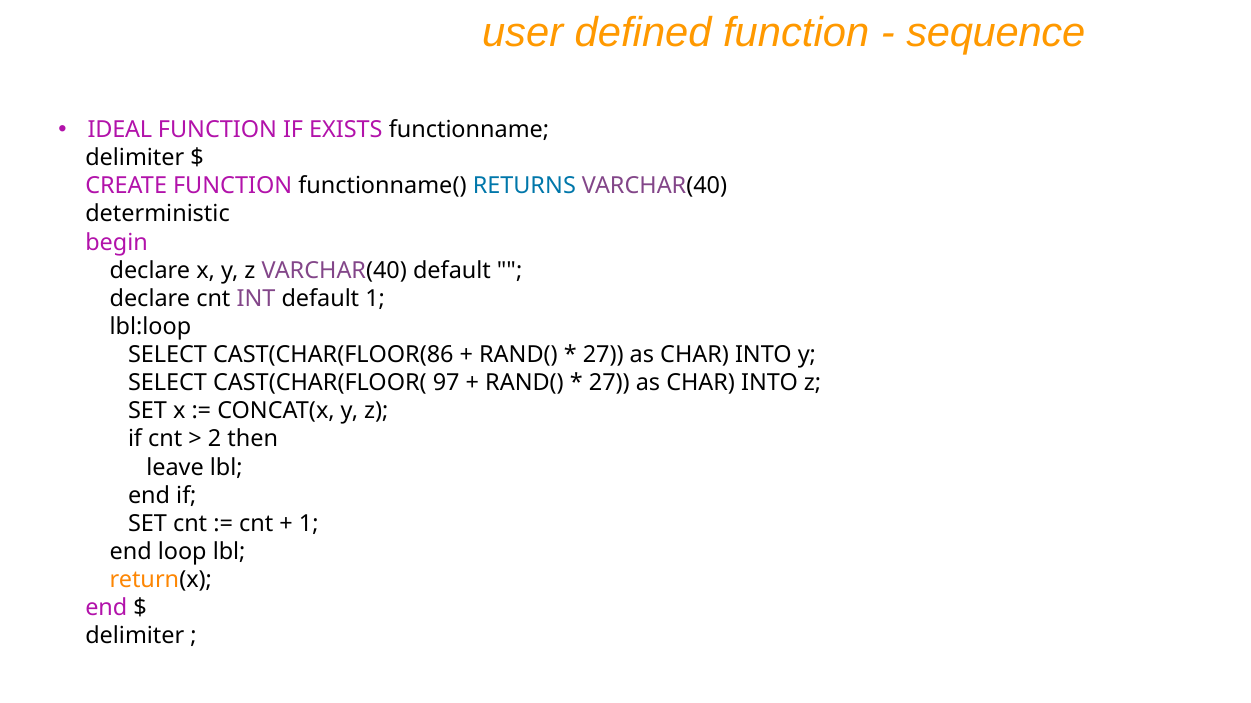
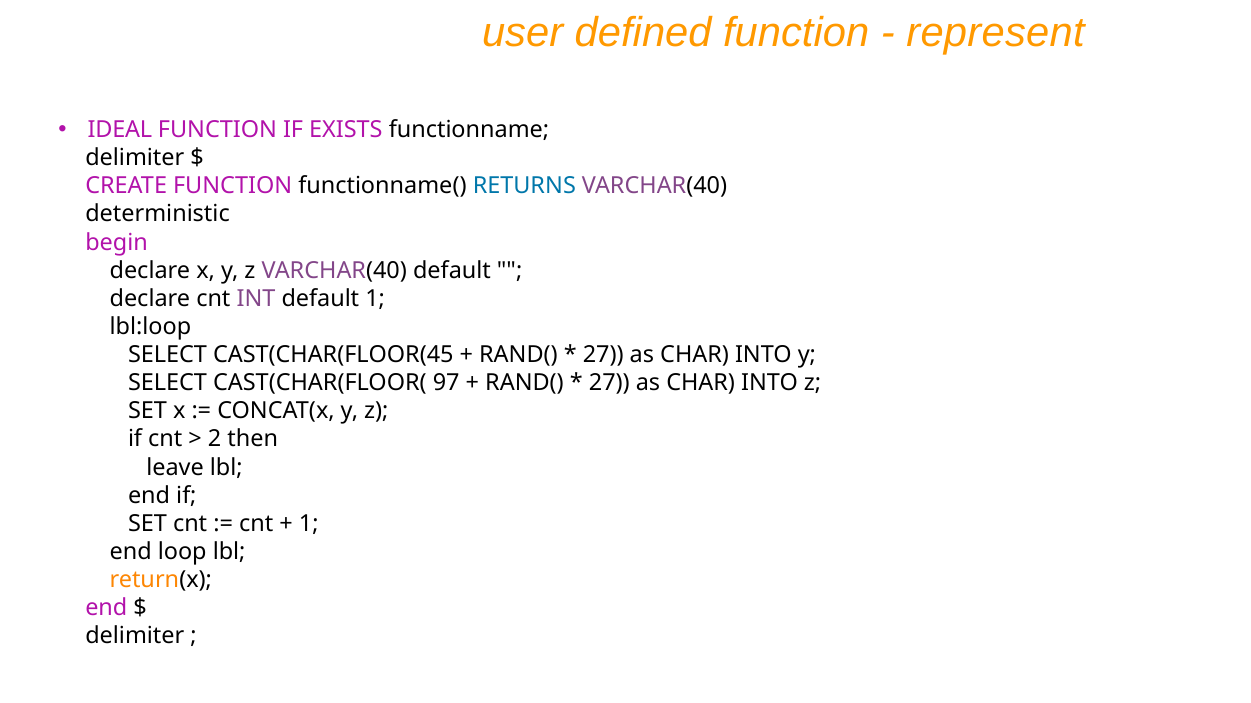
sequence: sequence -> represent
CAST(CHAR(FLOOR(86: CAST(CHAR(FLOOR(86 -> CAST(CHAR(FLOOR(45
